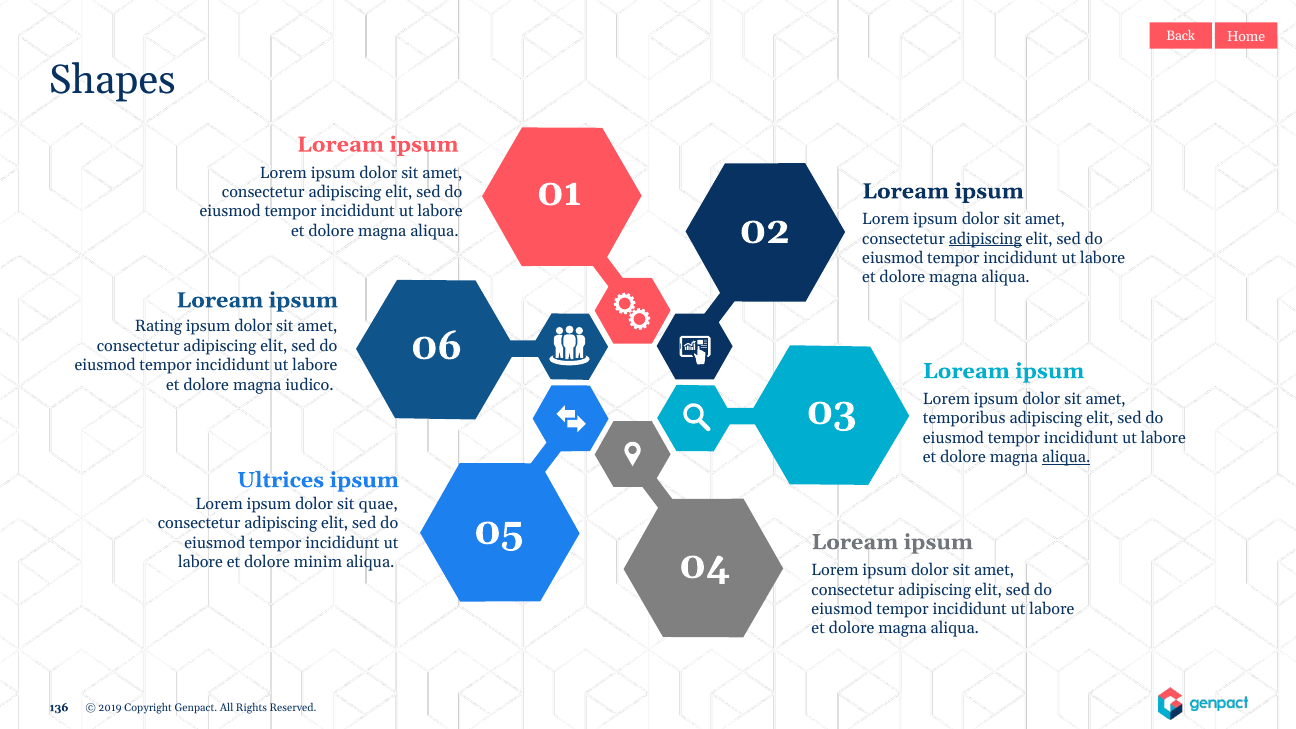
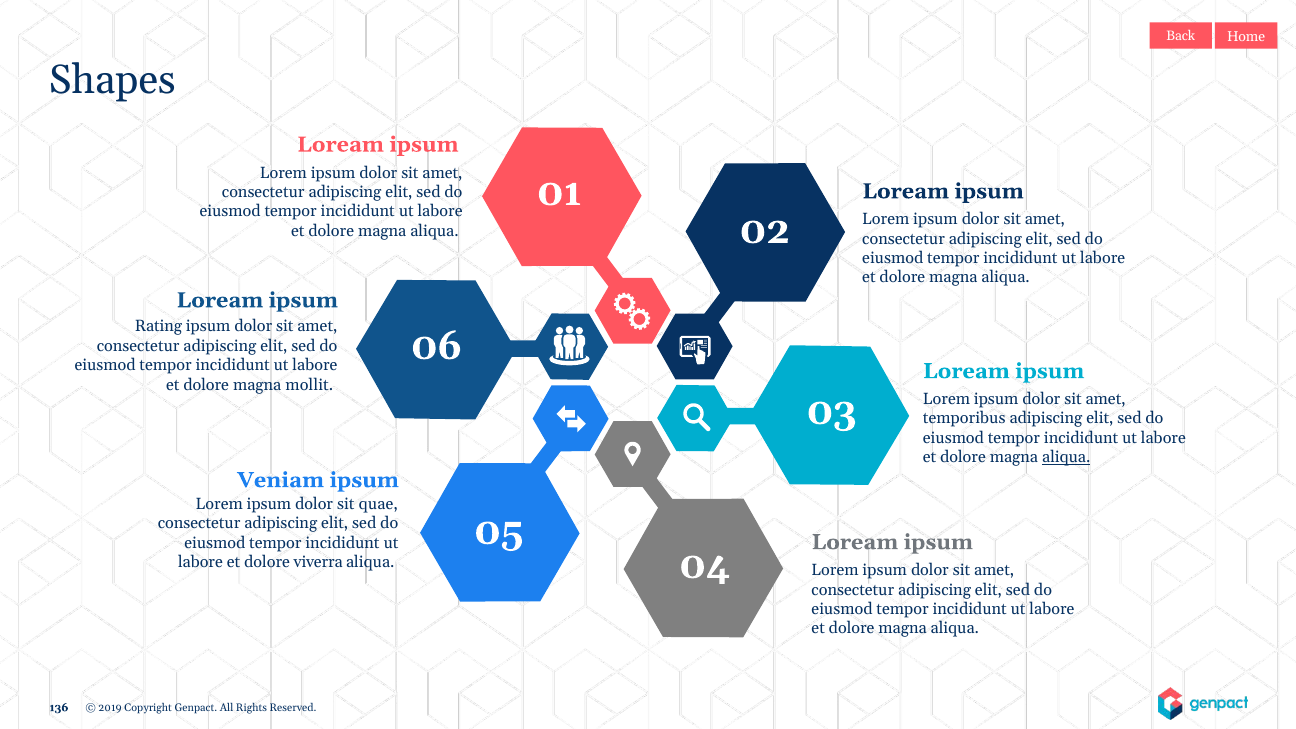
adipiscing at (985, 239) underline: present -> none
iudico: iudico -> mollit
Ultrices: Ultrices -> Veniam
minim: minim -> viverra
